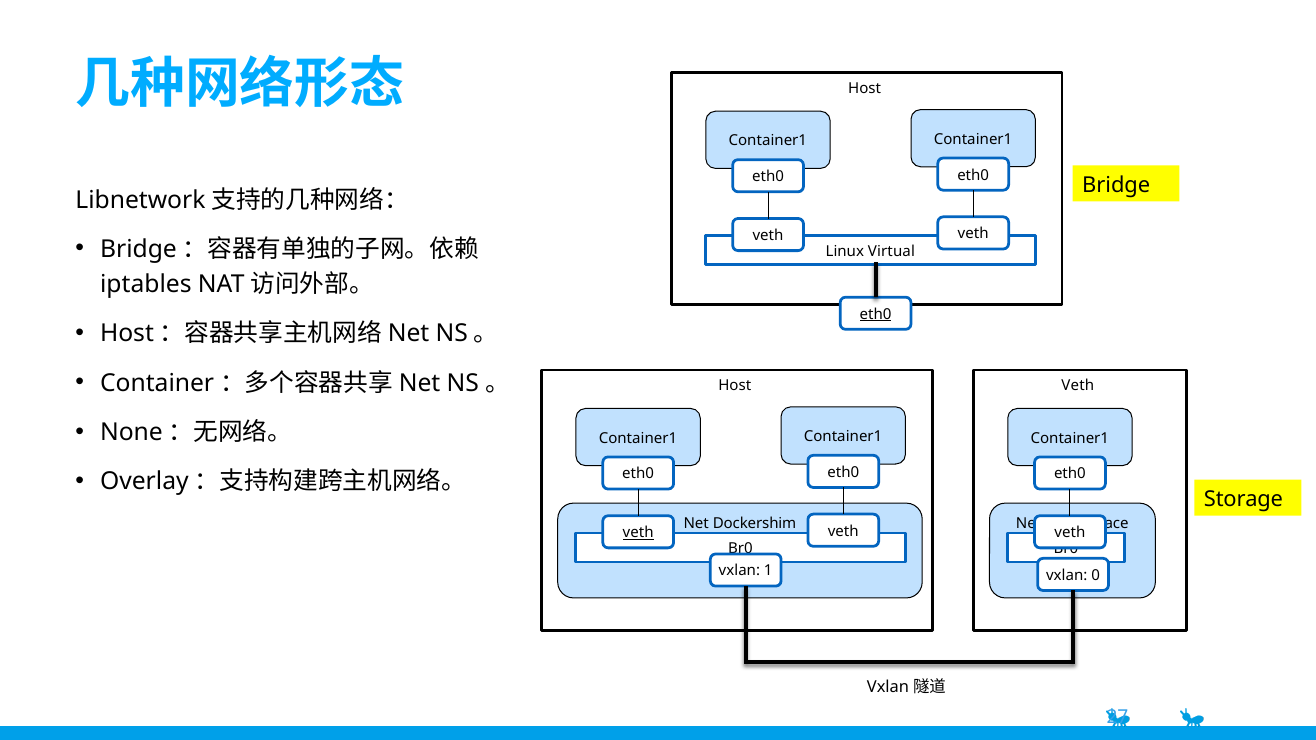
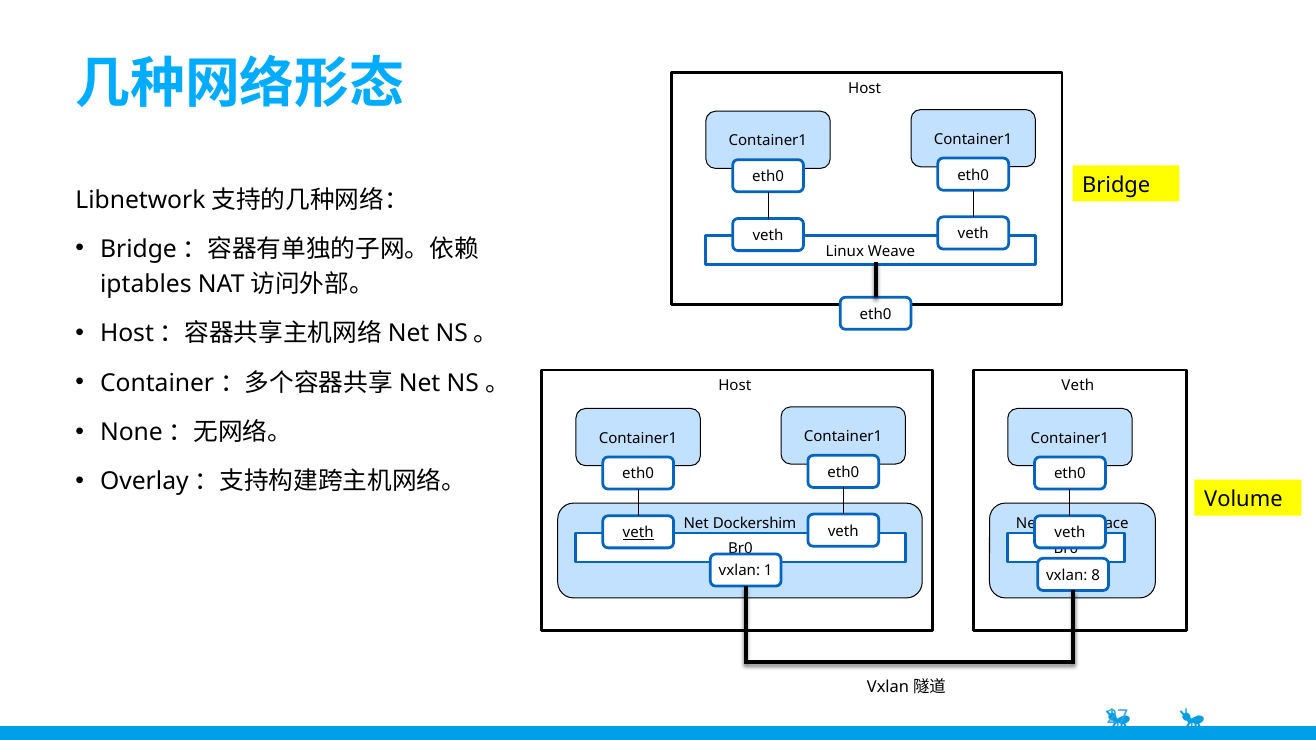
Virtual: Virtual -> Weave
eth0 at (876, 314) underline: present -> none
Storage: Storage -> Volume
0: 0 -> 8
